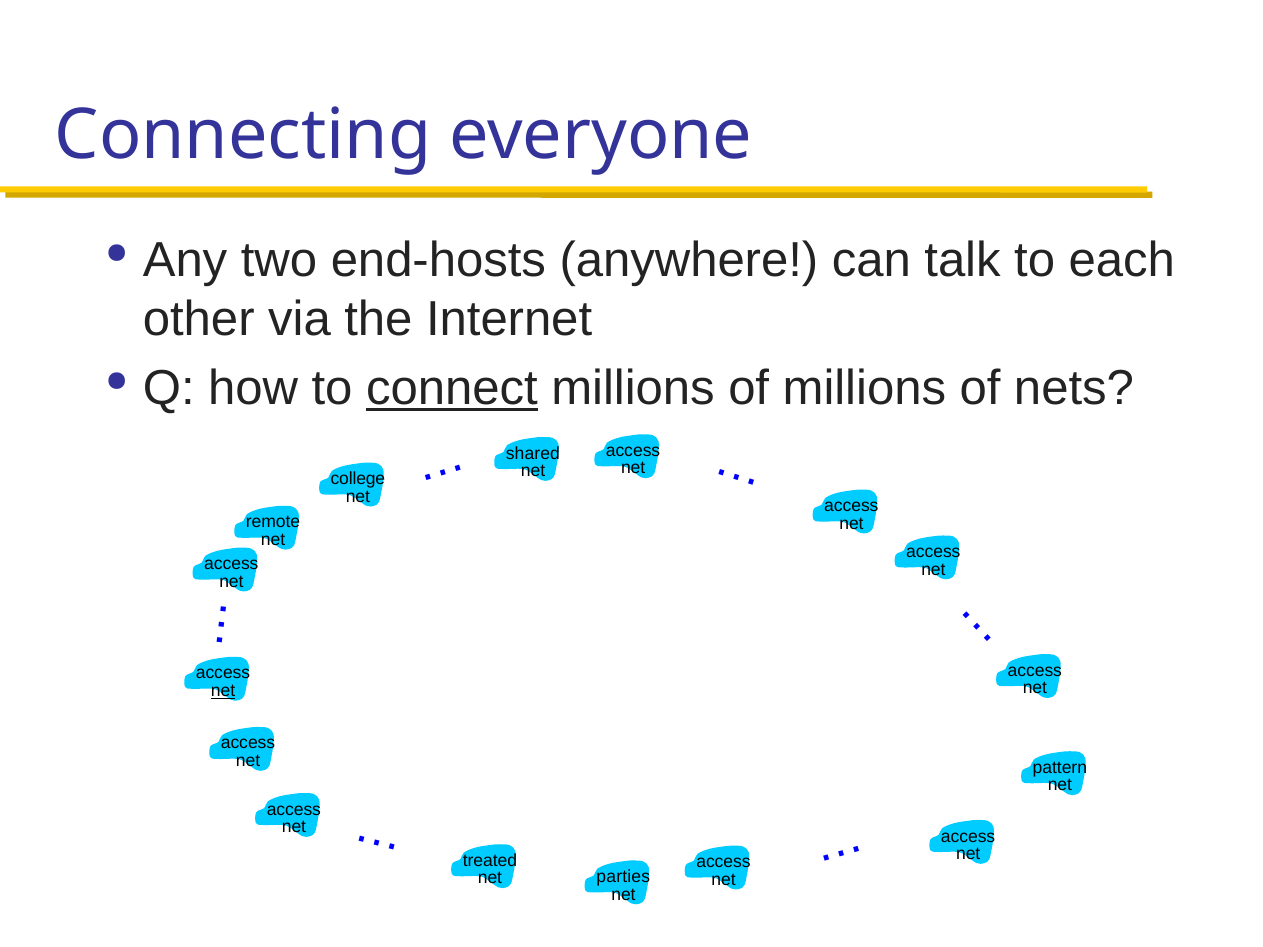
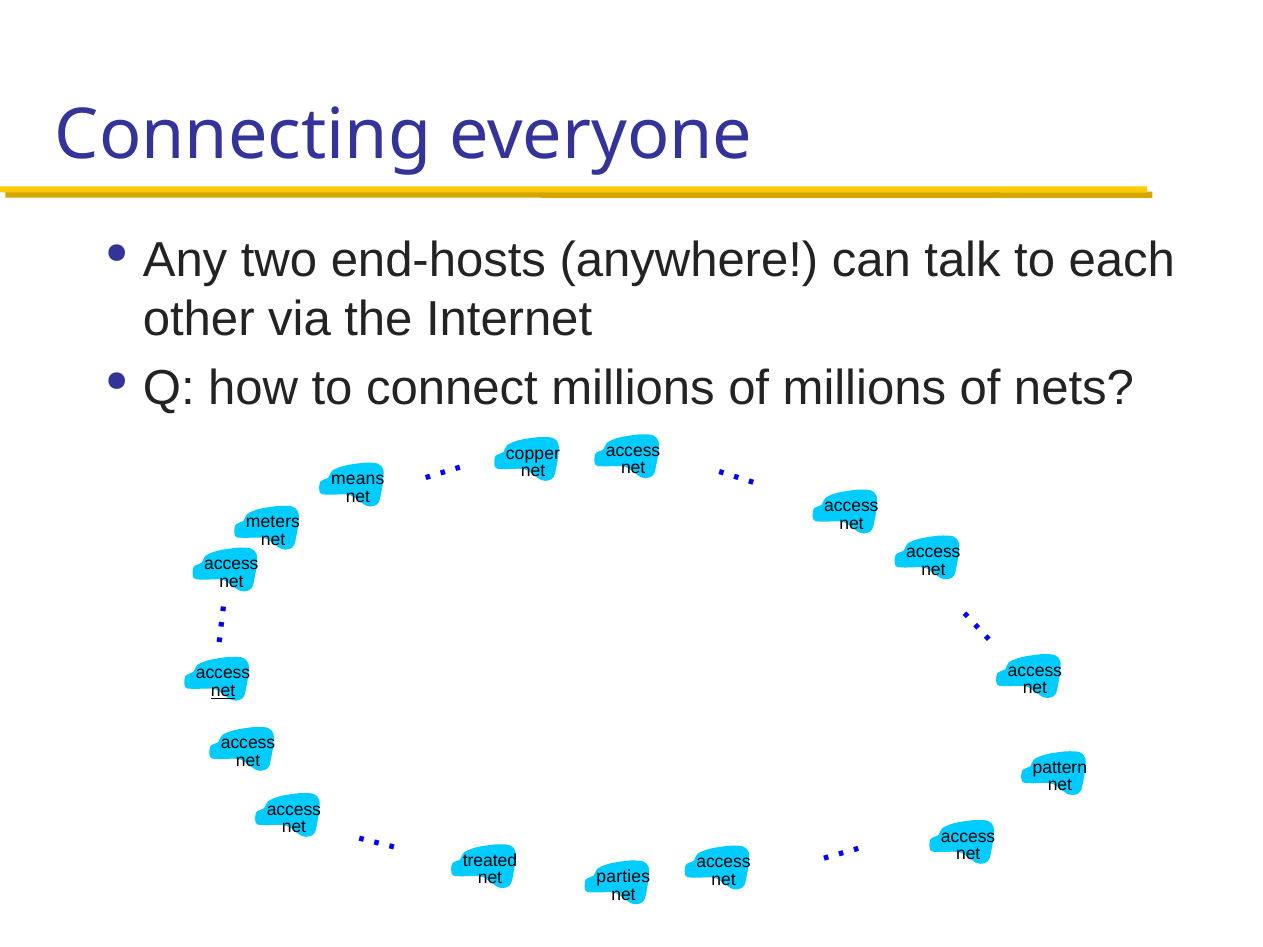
connect underline: present -> none
shared: shared -> copper
college: college -> means
remote: remote -> meters
